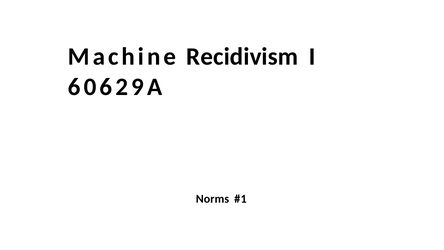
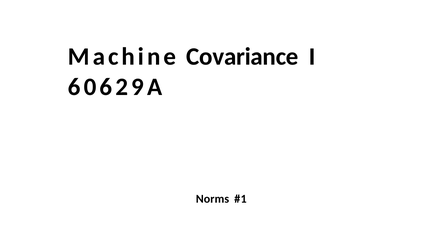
Recidivism: Recidivism -> Covariance
